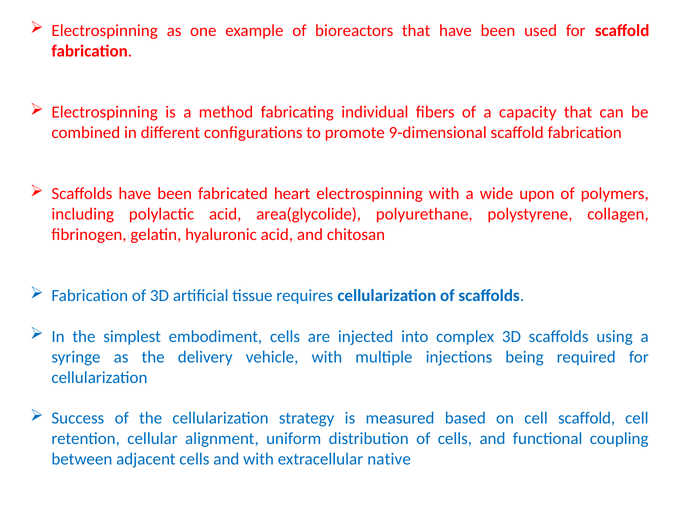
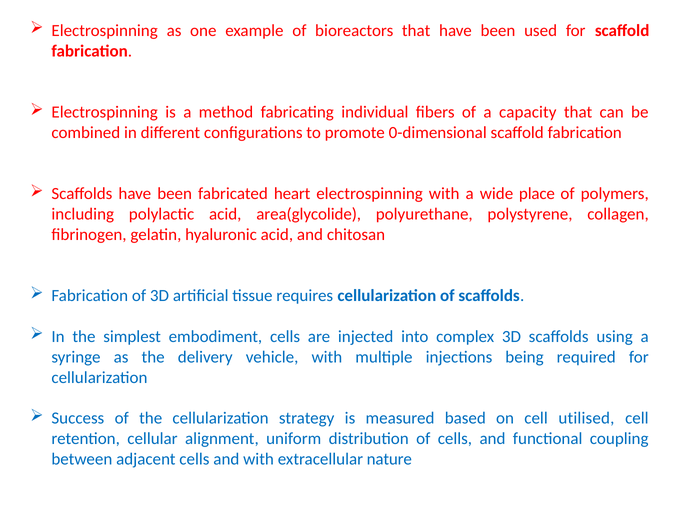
9-dimensional: 9-dimensional -> 0-dimensional
upon: upon -> place
cell scaffold: scaffold -> utilised
native: native -> nature
